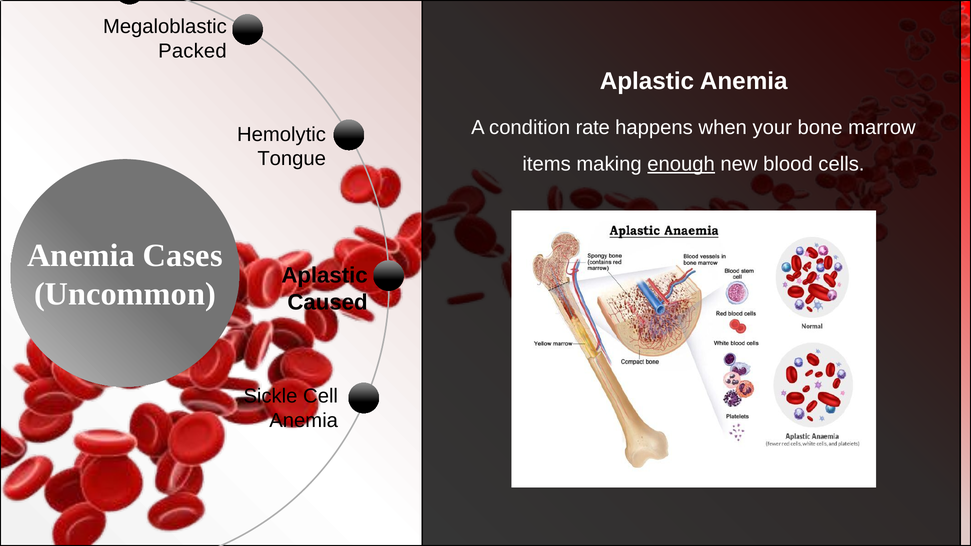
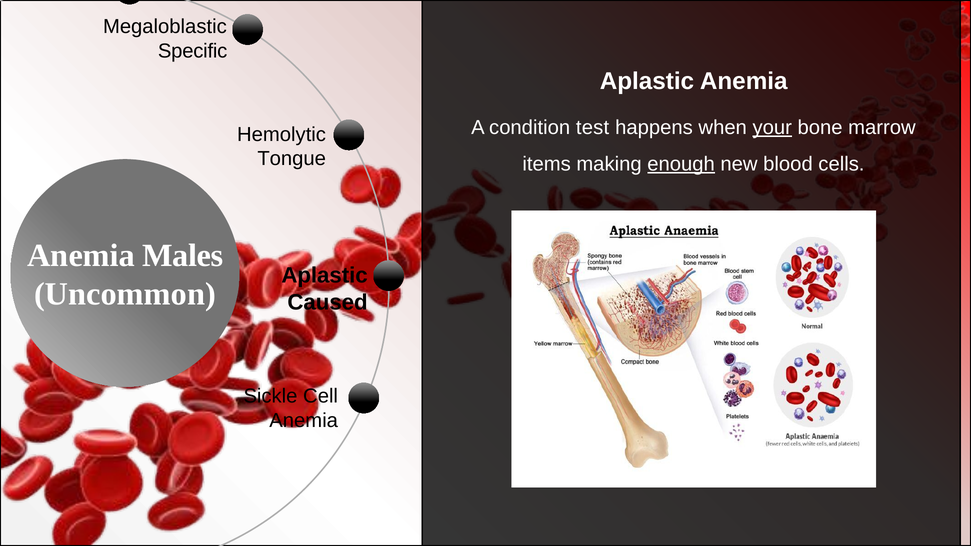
Packed: Packed -> Specific
rate: rate -> test
your underline: none -> present
Cases: Cases -> Males
